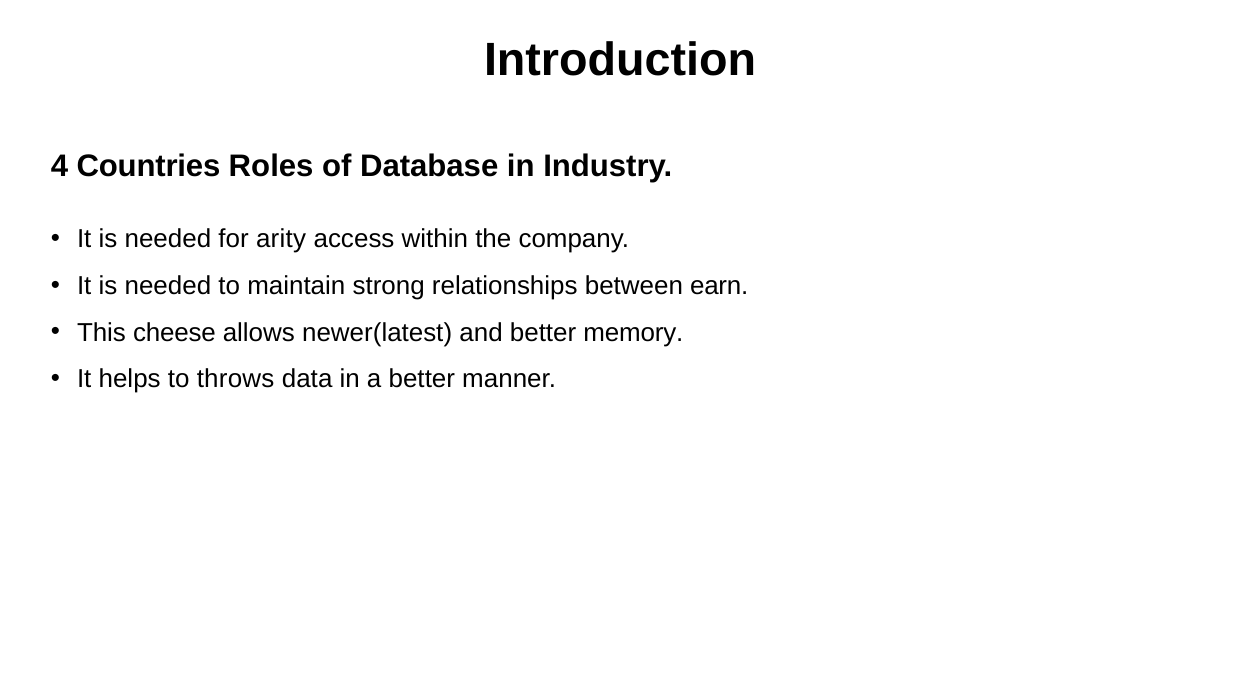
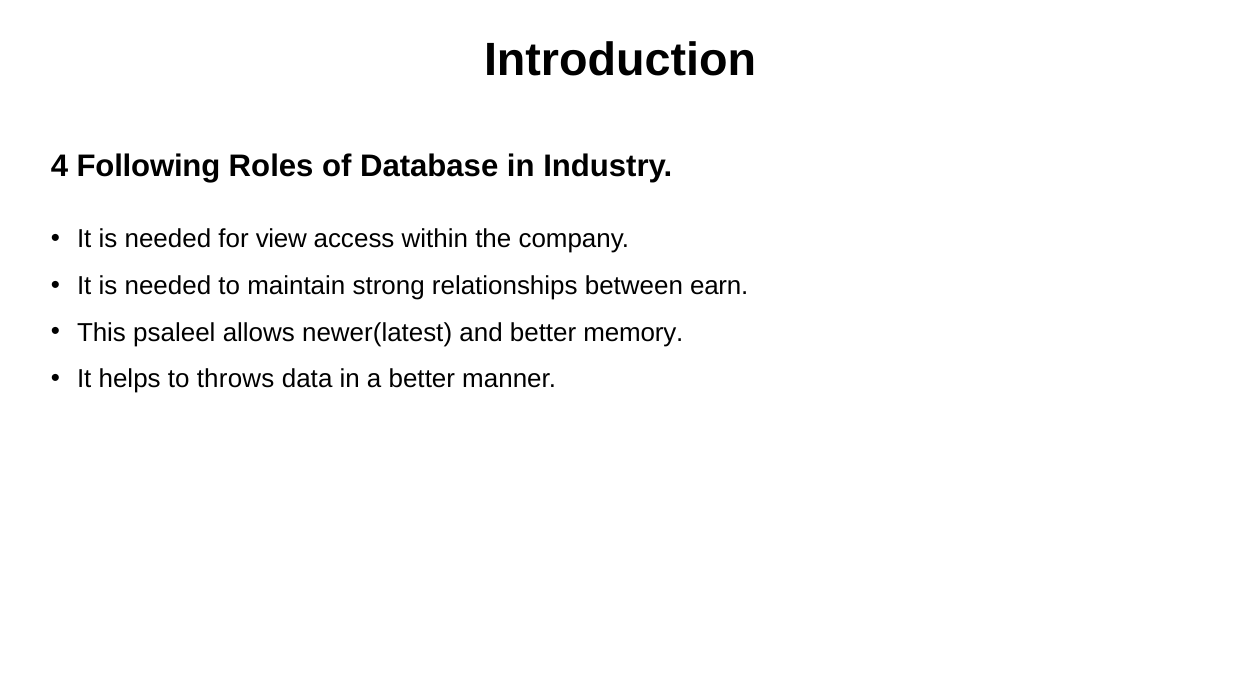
Countries: Countries -> Following
arity: arity -> view
cheese: cheese -> psaleel
